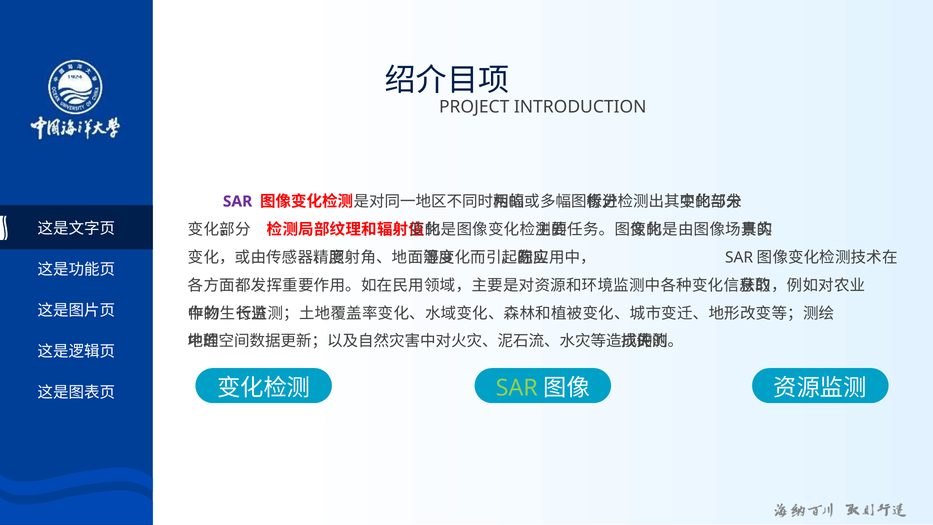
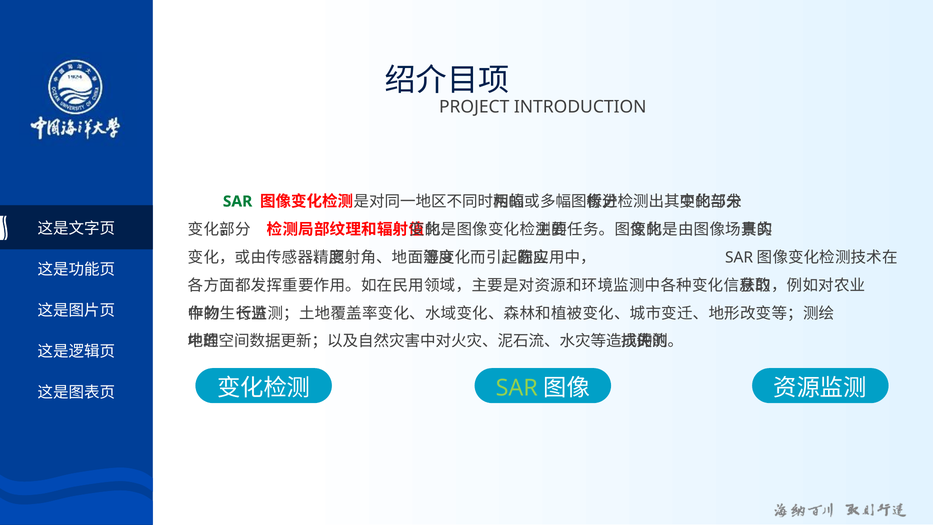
SAR at (238, 201) colour: purple -> green
